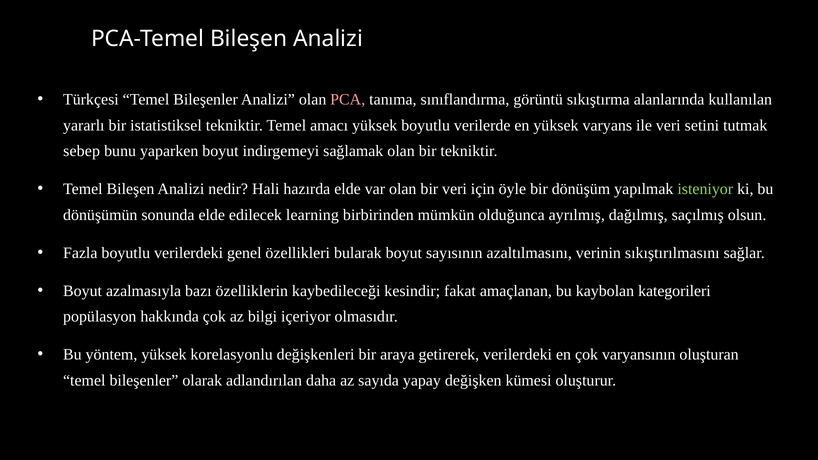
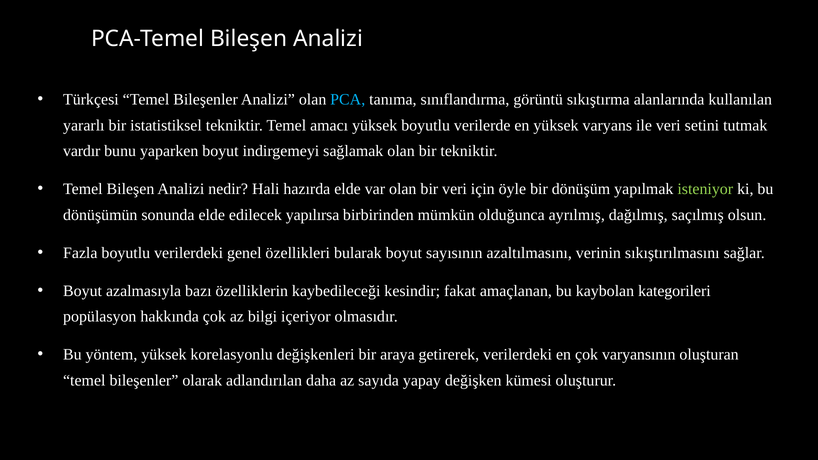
PCA colour: pink -> light blue
sebep: sebep -> vardır
learning: learning -> yapılırsa
